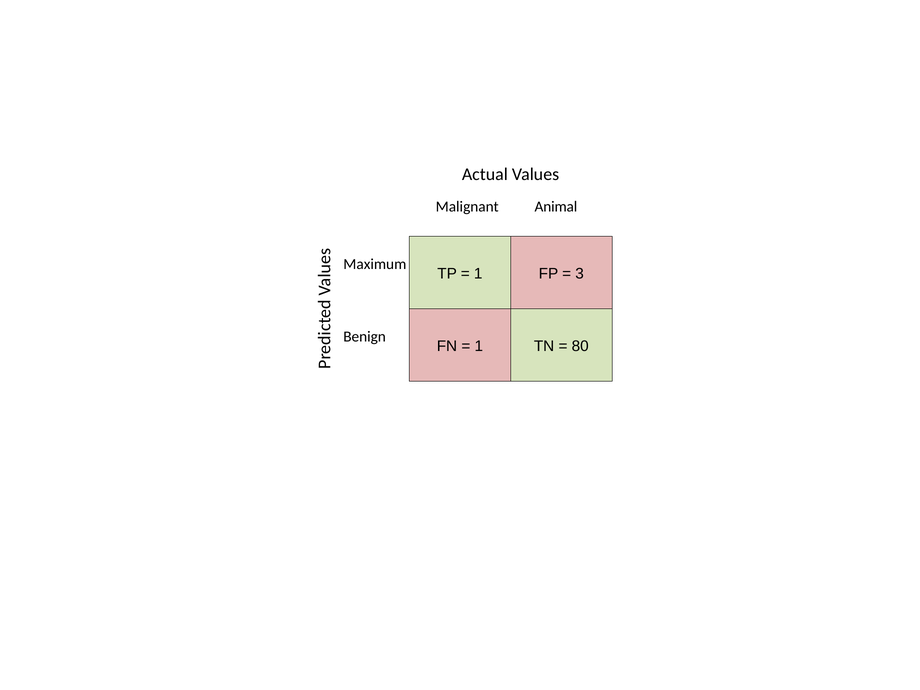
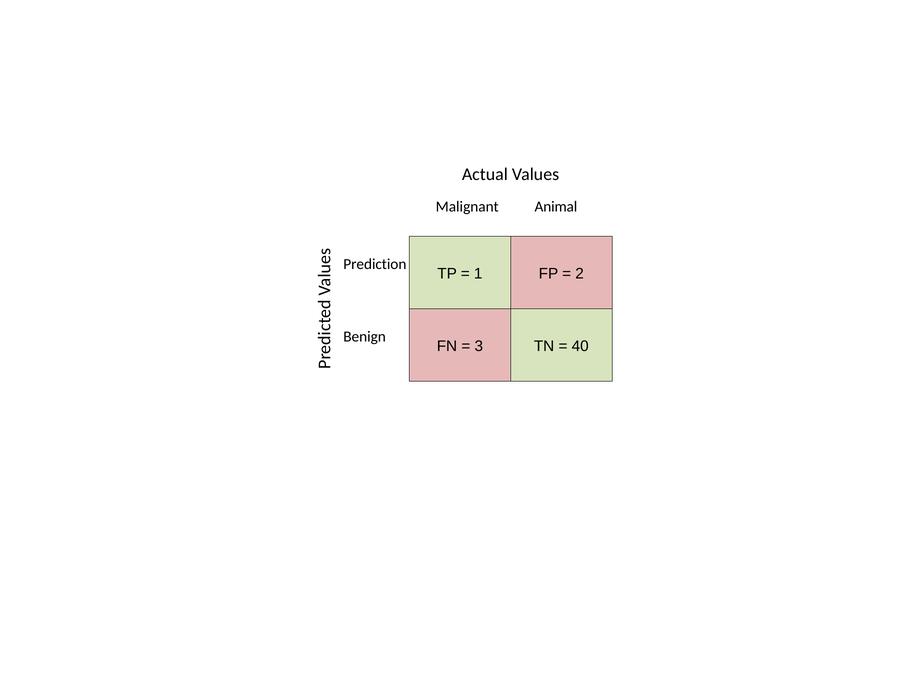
Maximum: Maximum -> Prediction
3: 3 -> 2
1 at (479, 346): 1 -> 3
80: 80 -> 40
